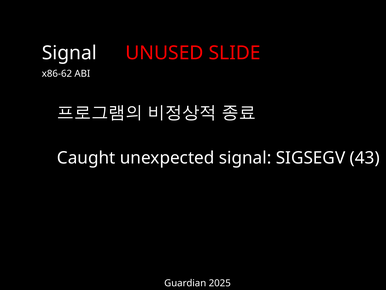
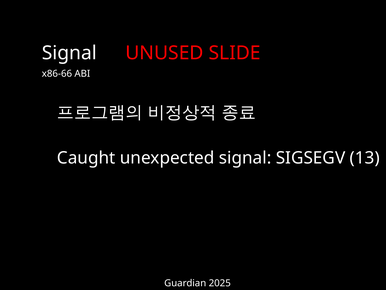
x86-62: x86-62 -> x86-66
43: 43 -> 13
